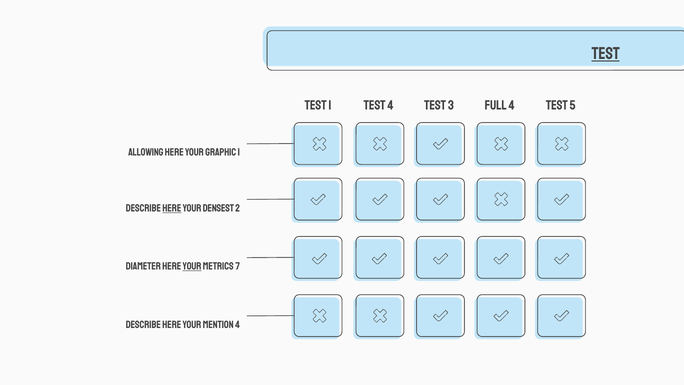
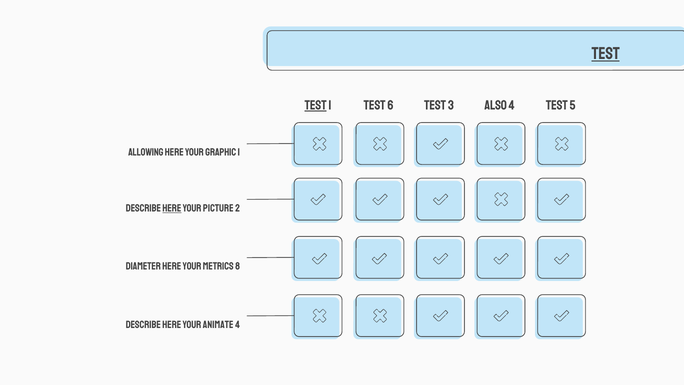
TEST at (316, 105) underline: none -> present
TEST 4: 4 -> 6
FULL: FULL -> ALSO
densest: densest -> picture
your at (192, 266) underline: present -> none
7: 7 -> 8
mention: mention -> animate
